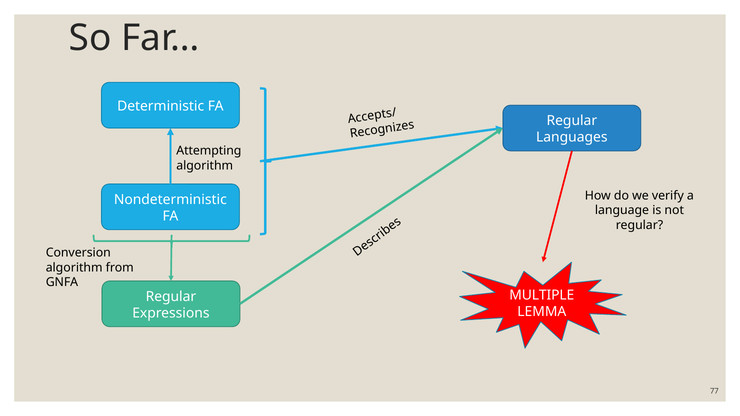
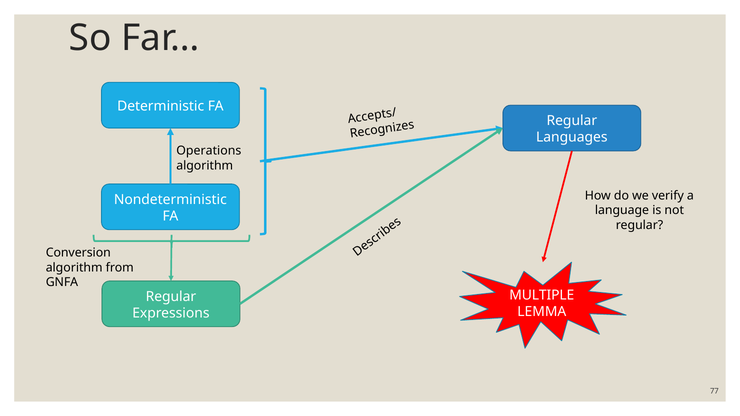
Attempting: Attempting -> Operations
